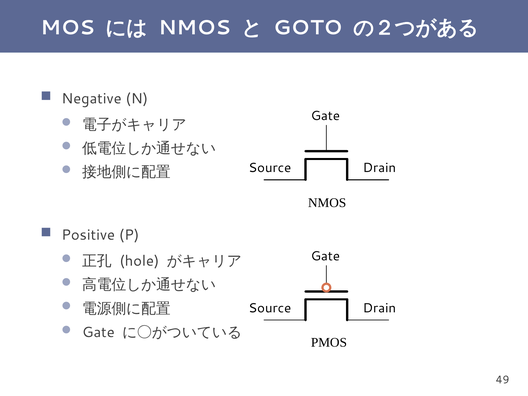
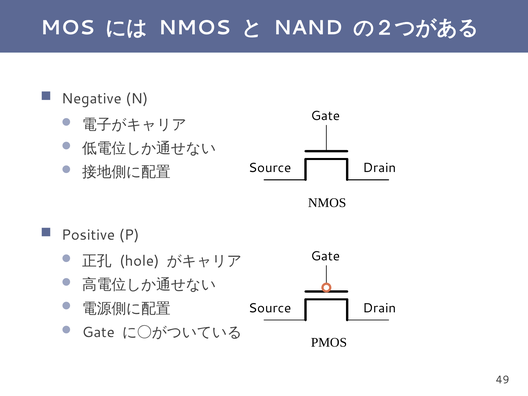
GOTO: GOTO -> NAND
